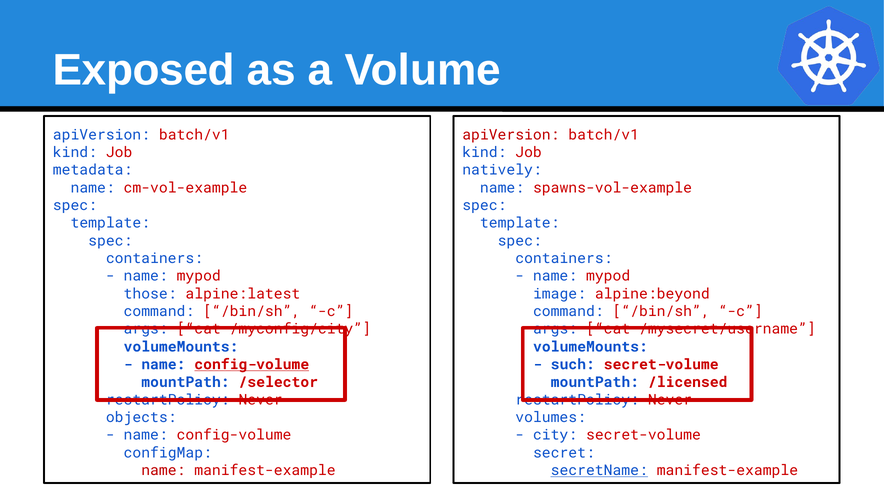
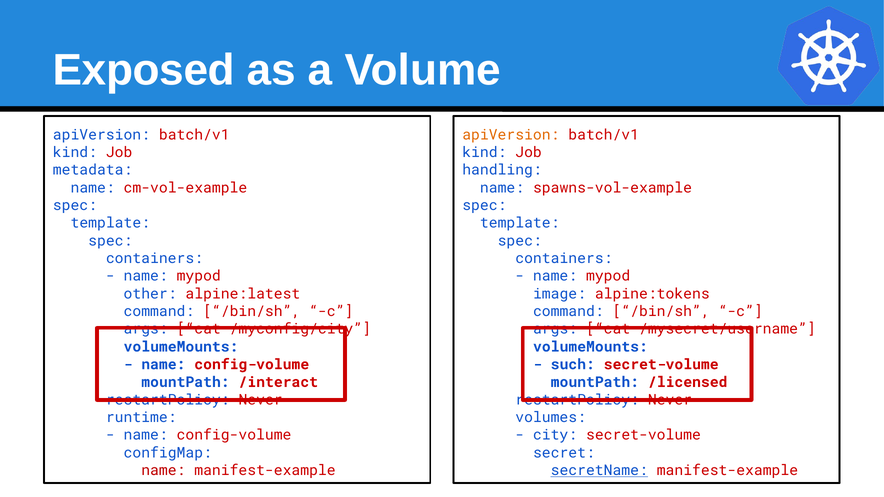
apiVersion at (511, 135) colour: red -> orange
natively: natively -> handling
those: those -> other
alpine:beyond: alpine:beyond -> alpine:tokens
config-volume at (252, 365) underline: present -> none
/selector: /selector -> /interact
objects: objects -> runtime
